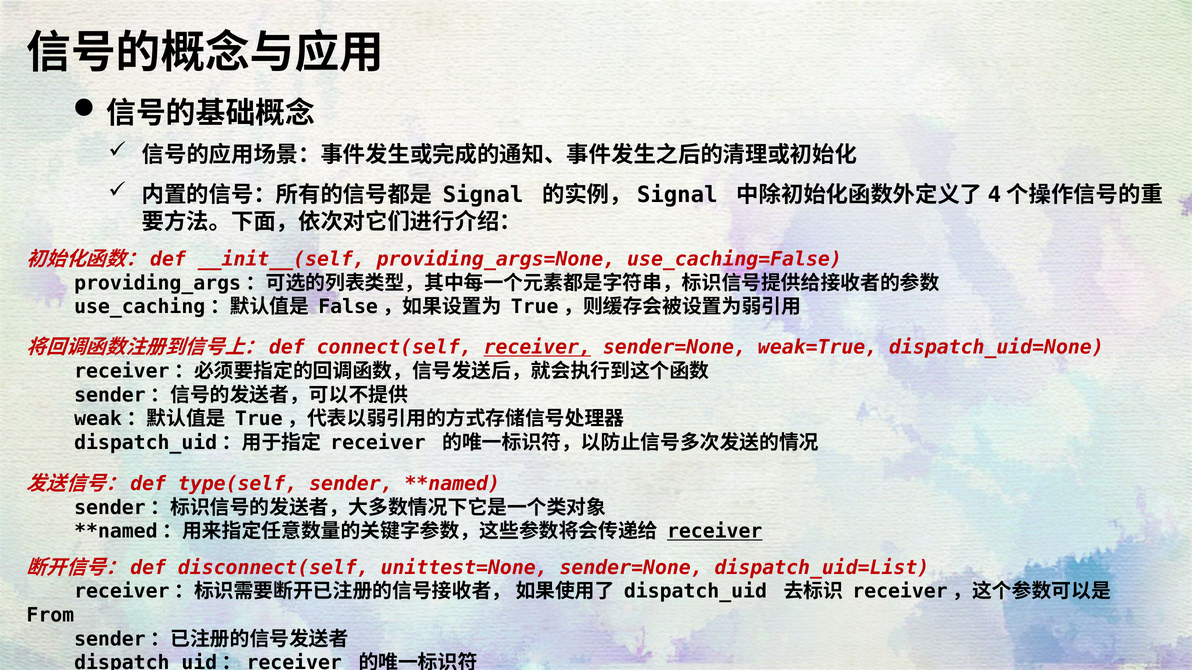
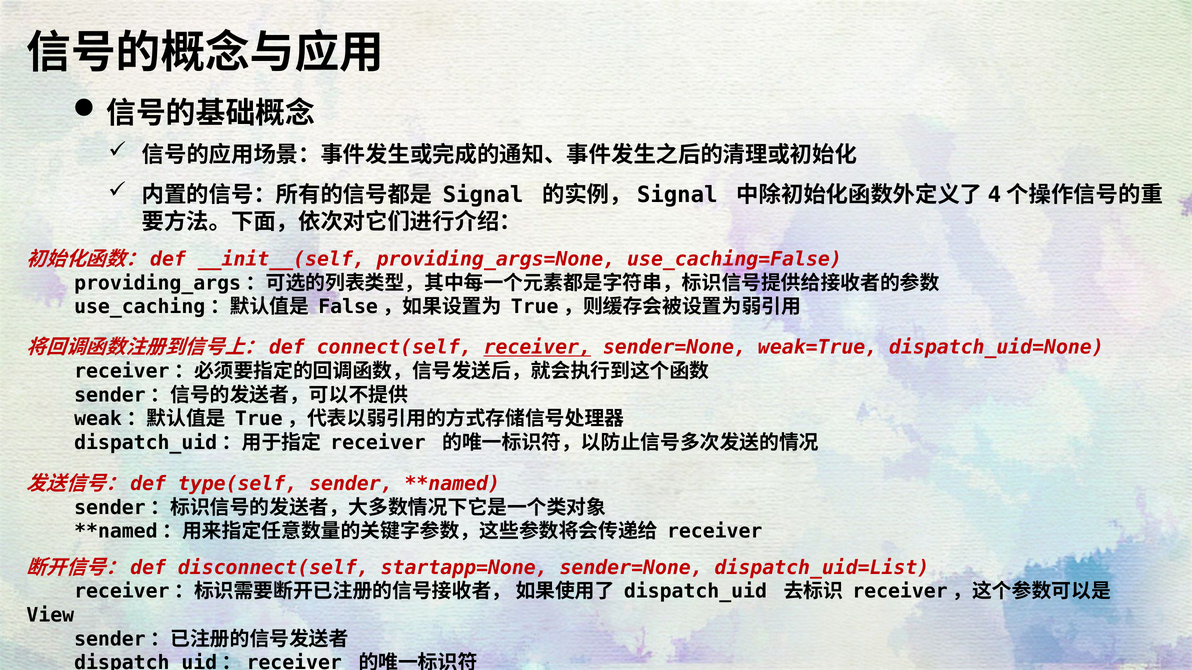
receiver at (715, 532) underline: present -> none
unittest=None: unittest=None -> startapp=None
From: From -> View
